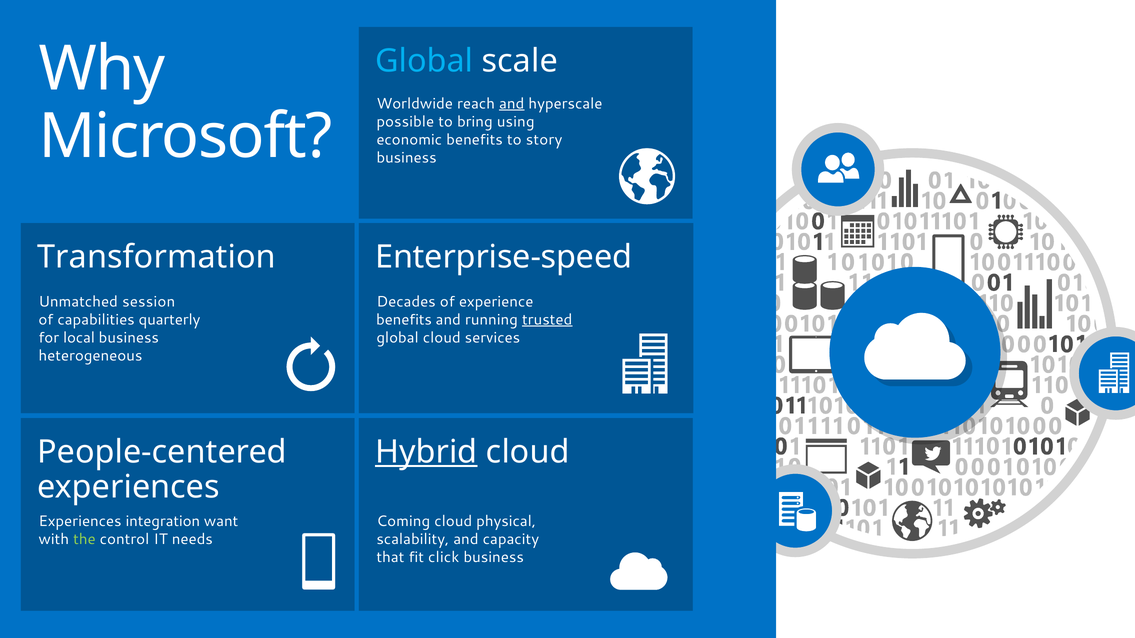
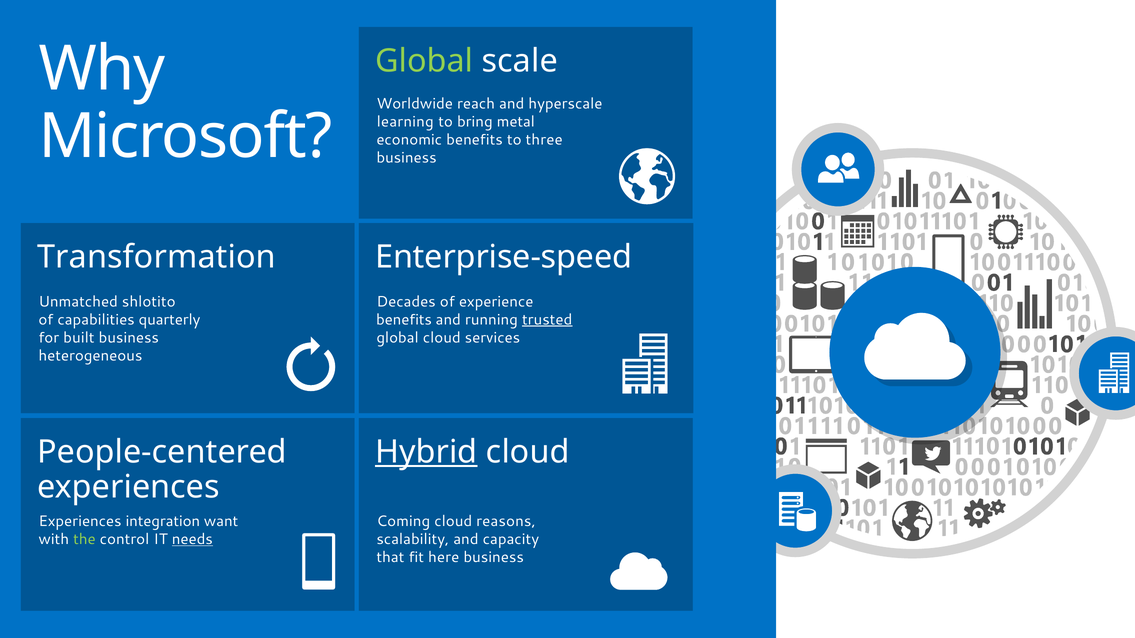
Global at (424, 61) colour: light blue -> light green
and at (512, 104) underline: present -> none
possible: possible -> learning
using: using -> metal
story: story -> three
session: session -> shlotito
local: local -> built
physical: physical -> reasons
needs underline: none -> present
click: click -> here
